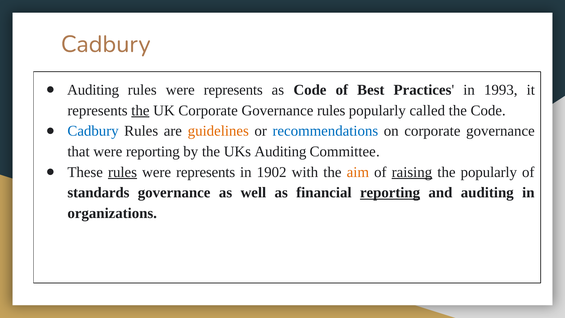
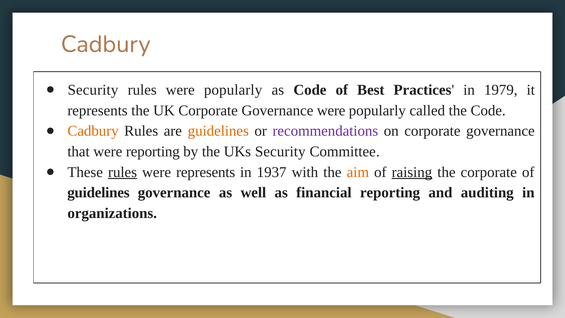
Auditing at (93, 90): Auditing -> Security
represents at (233, 90): represents -> popularly
1993: 1993 -> 1979
the at (140, 110) underline: present -> none
Governance rules: rules -> were
Cadbury at (93, 131) colour: blue -> orange
recommendations colour: blue -> purple
UKs Auditing: Auditing -> Security
1902: 1902 -> 1937
the popularly: popularly -> corporate
standards at (98, 193): standards -> guidelines
reporting at (390, 193) underline: present -> none
